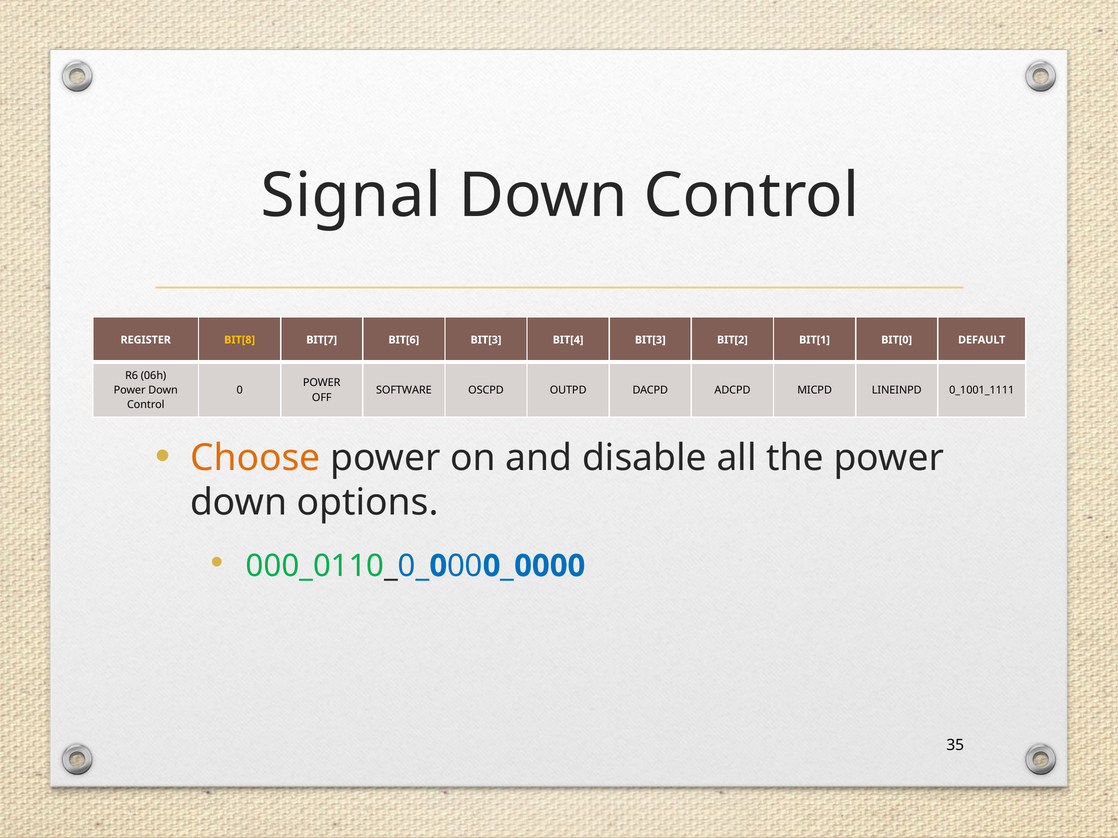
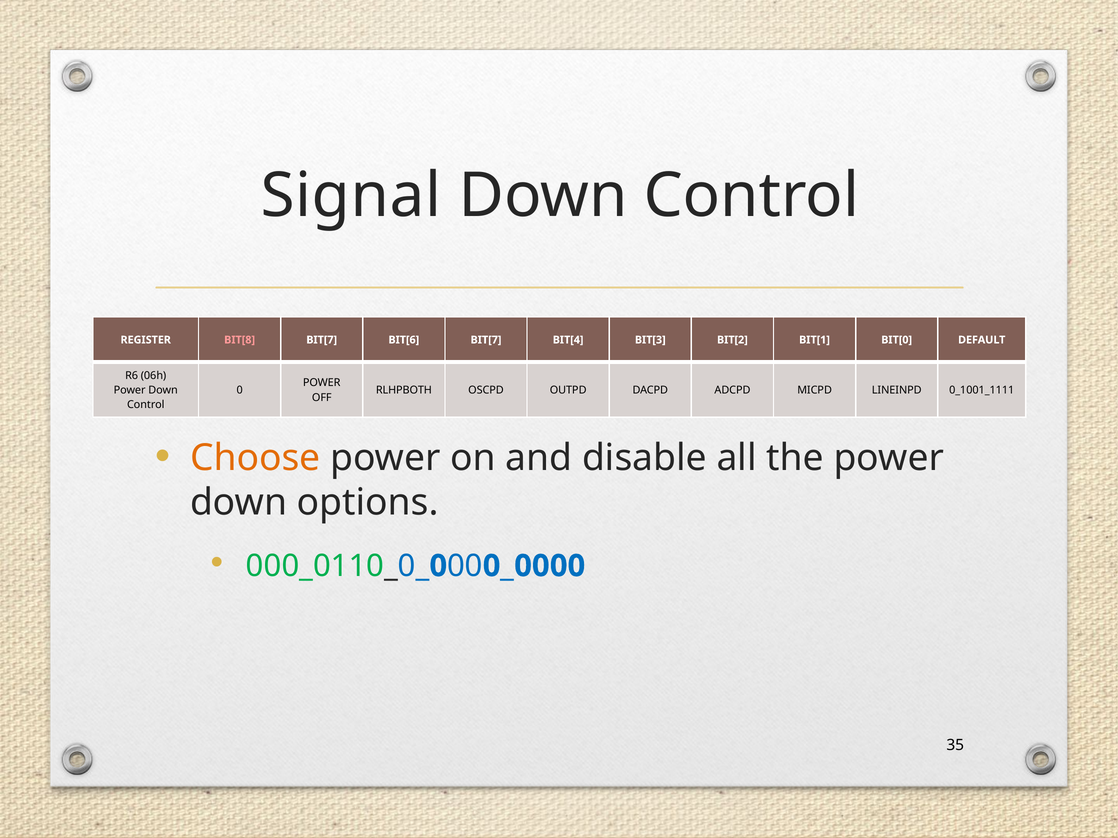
BIT[8 colour: yellow -> pink
BIT[6 BIT[3: BIT[3 -> BIT[7
SOFTWARE: SOFTWARE -> RLHPBOTH
